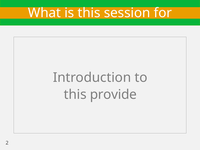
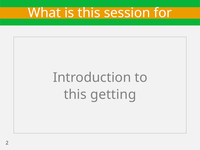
provide: provide -> getting
